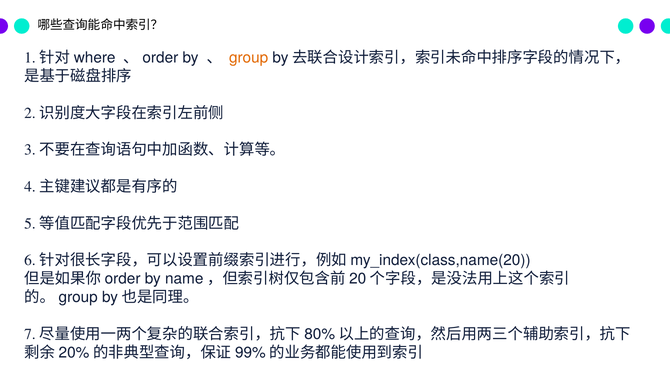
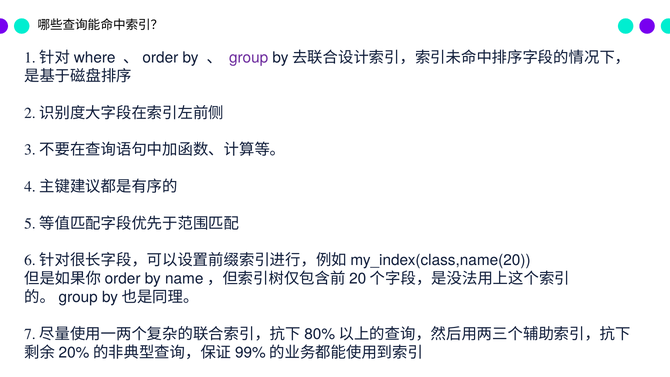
group colour: orange -> purple
